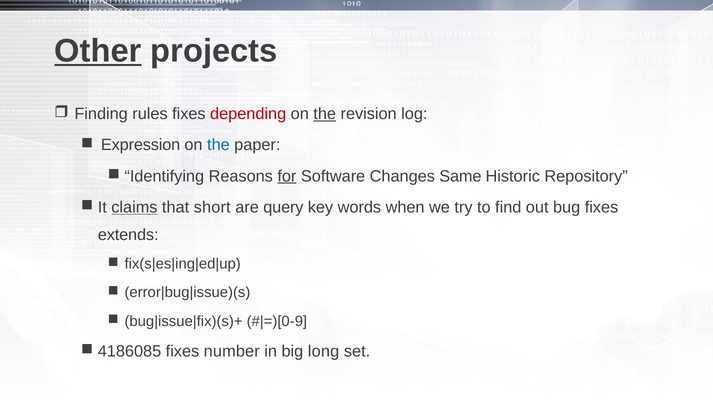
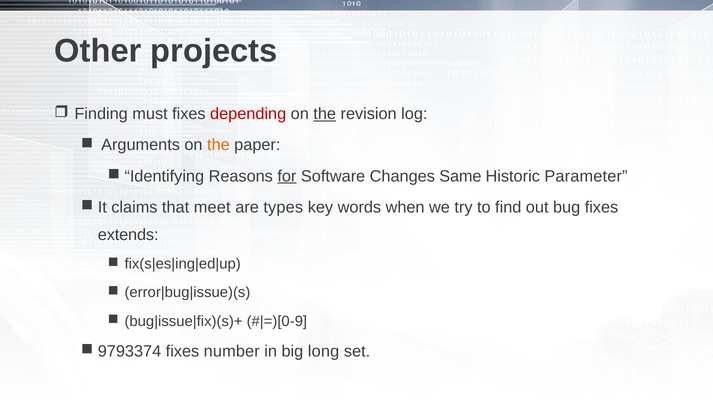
Other underline: present -> none
rules: rules -> must
Expression: Expression -> Arguments
the at (218, 145) colour: blue -> orange
Repository: Repository -> Parameter
claims underline: present -> none
short: short -> meet
query: query -> types
4186085: 4186085 -> 9793374
